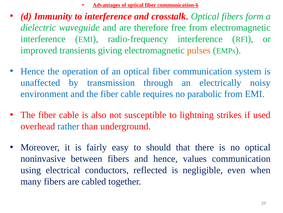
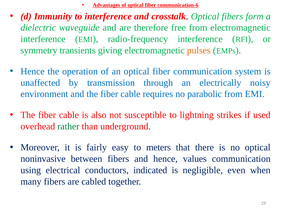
improved: improved -> symmetry
rather colour: blue -> green
should: should -> meters
reflected: reflected -> indicated
